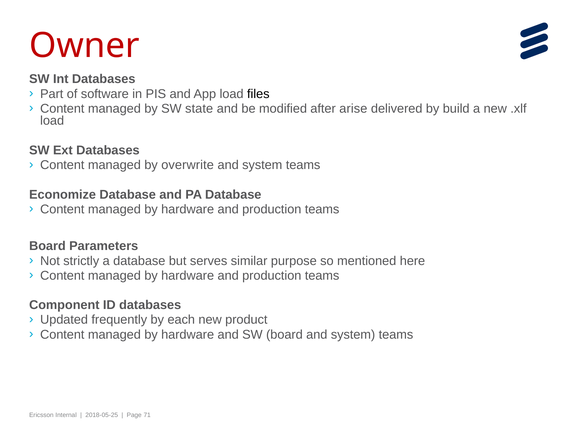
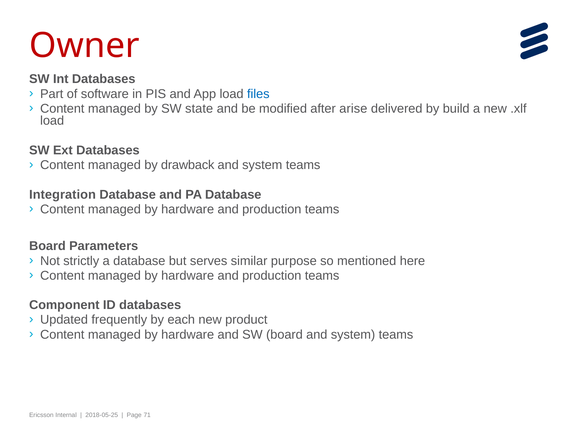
files colour: black -> blue
overwrite: overwrite -> drawback
Economize: Economize -> Integration
